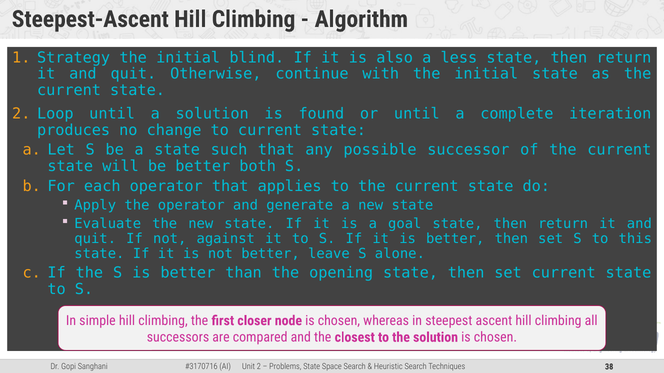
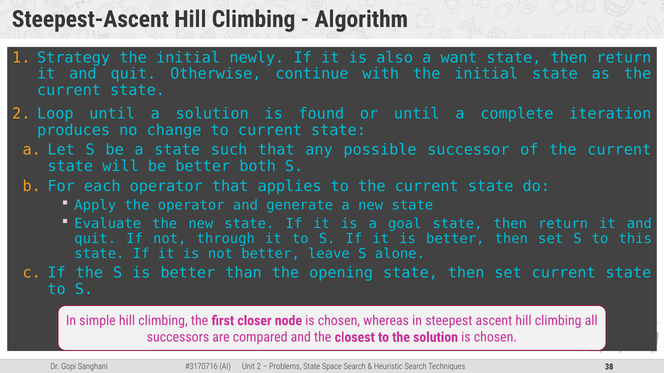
blind: blind -> newly
less: less -> want
against: against -> through
